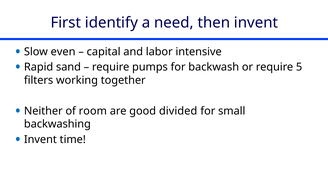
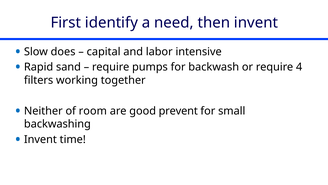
even: even -> does
5: 5 -> 4
divided: divided -> prevent
